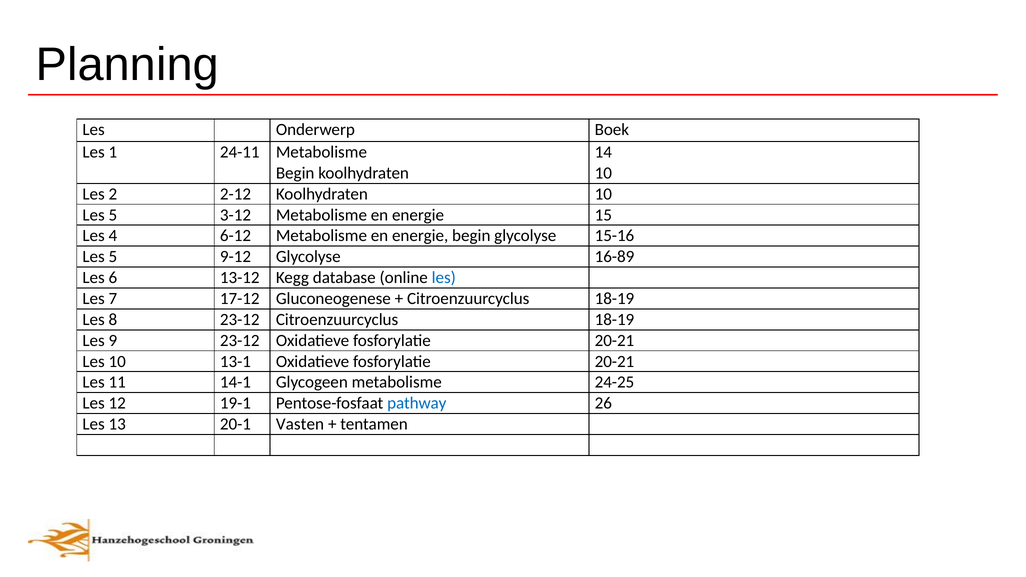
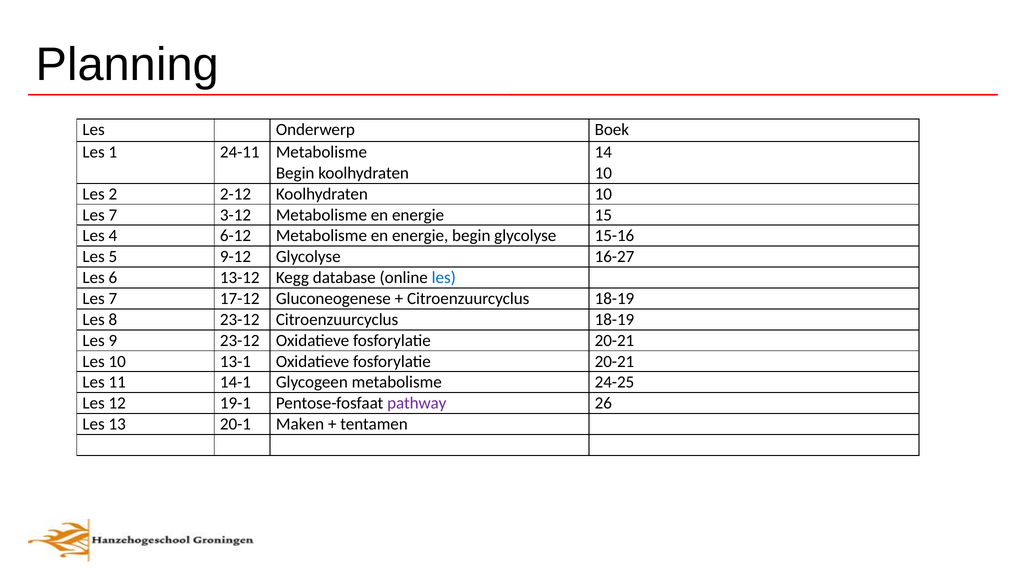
5 at (113, 215): 5 -> 7
16-89: 16-89 -> 16-27
pathway colour: blue -> purple
Vasten: Vasten -> Maken
